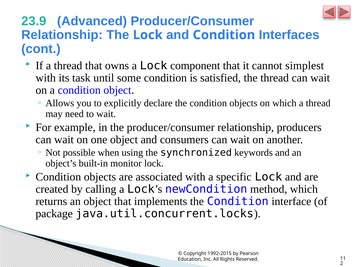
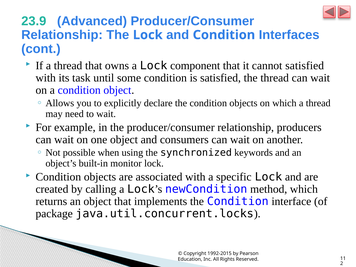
cannot simplest: simplest -> satisfied
